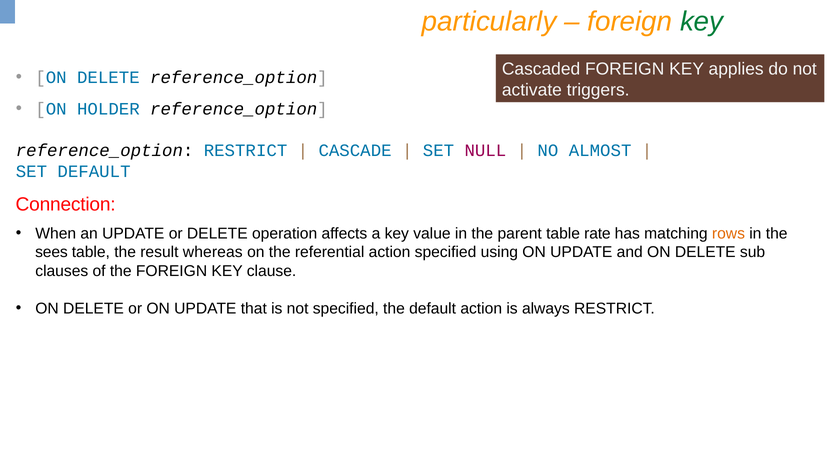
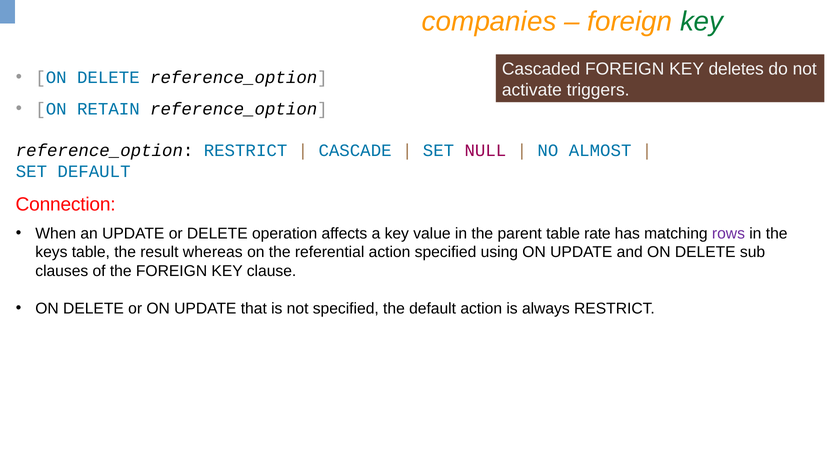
particularly: particularly -> companies
applies: applies -> deletes
HOLDER: HOLDER -> RETAIN
rows colour: orange -> purple
sees: sees -> keys
